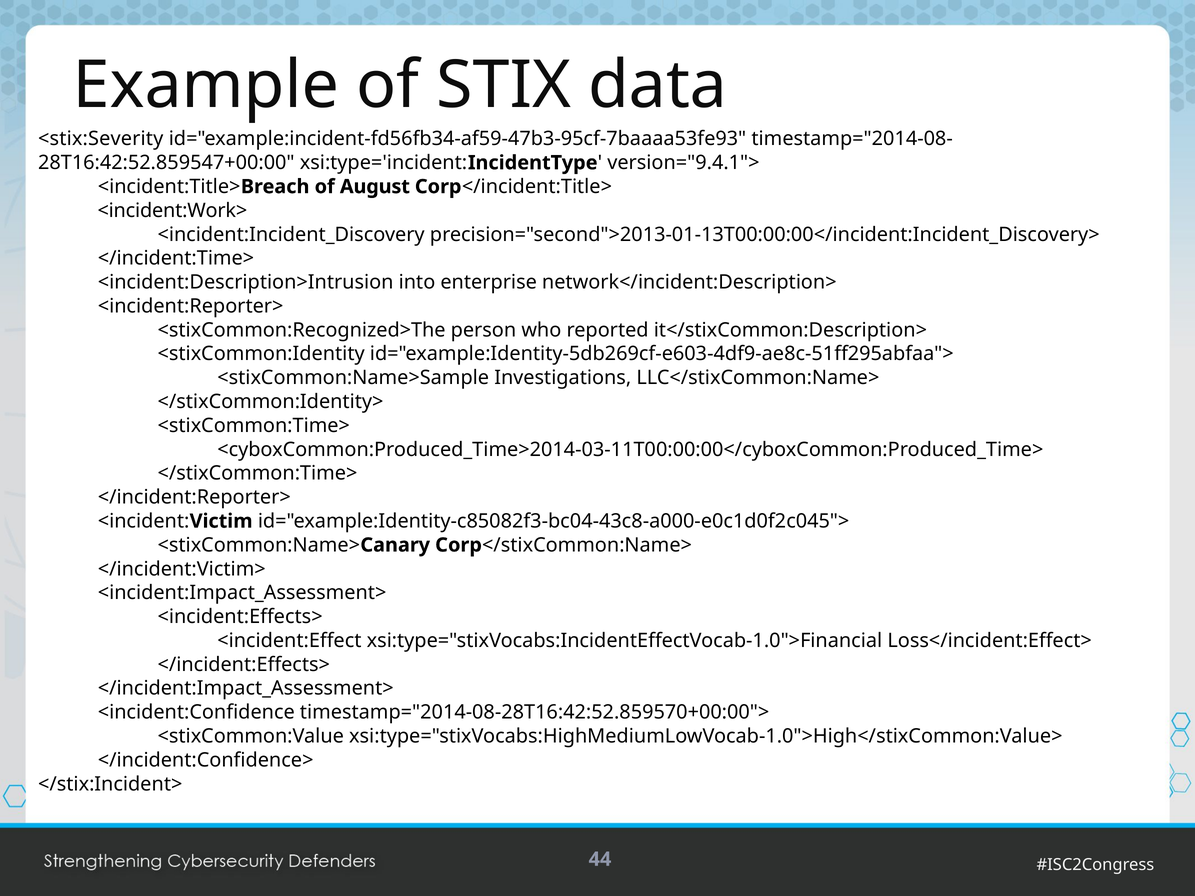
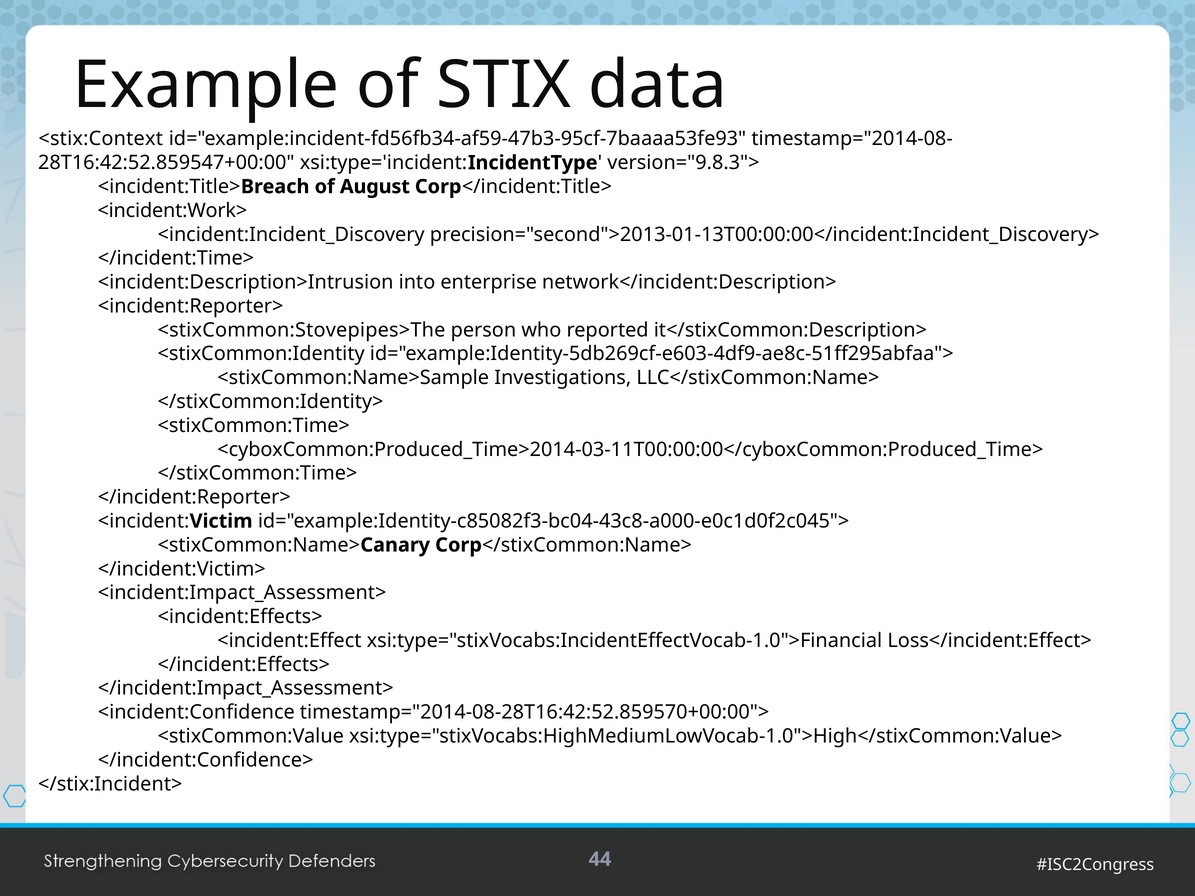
<stix:Severity: <stix:Severity -> <stix:Context
version="9.4.1">: version="9.4.1"> -> version="9.8.3">
<stixCommon:Recognized>The: <stixCommon:Recognized>The -> <stixCommon:Stovepipes>The
